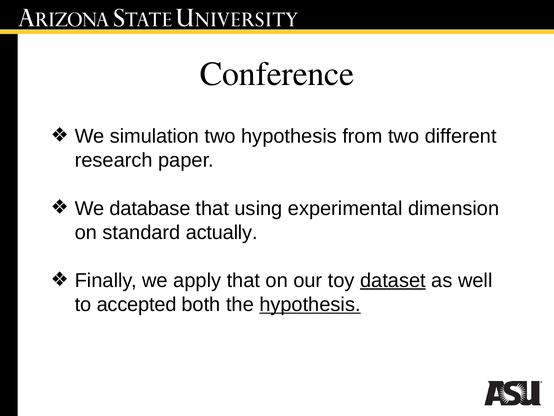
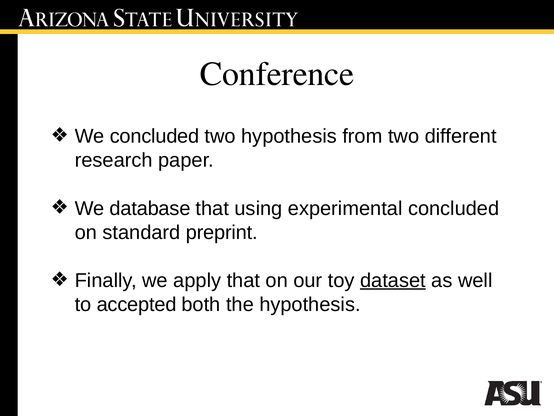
We simulation: simulation -> concluded
experimental dimension: dimension -> concluded
actually: actually -> preprint
hypothesis at (310, 304) underline: present -> none
